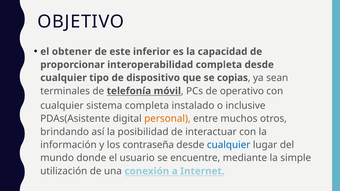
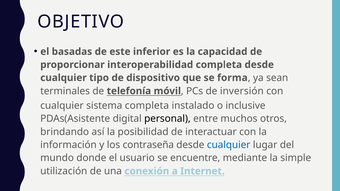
obtener: obtener -> basadas
copias: copias -> forma
operativo: operativo -> inversión
personal colour: orange -> black
